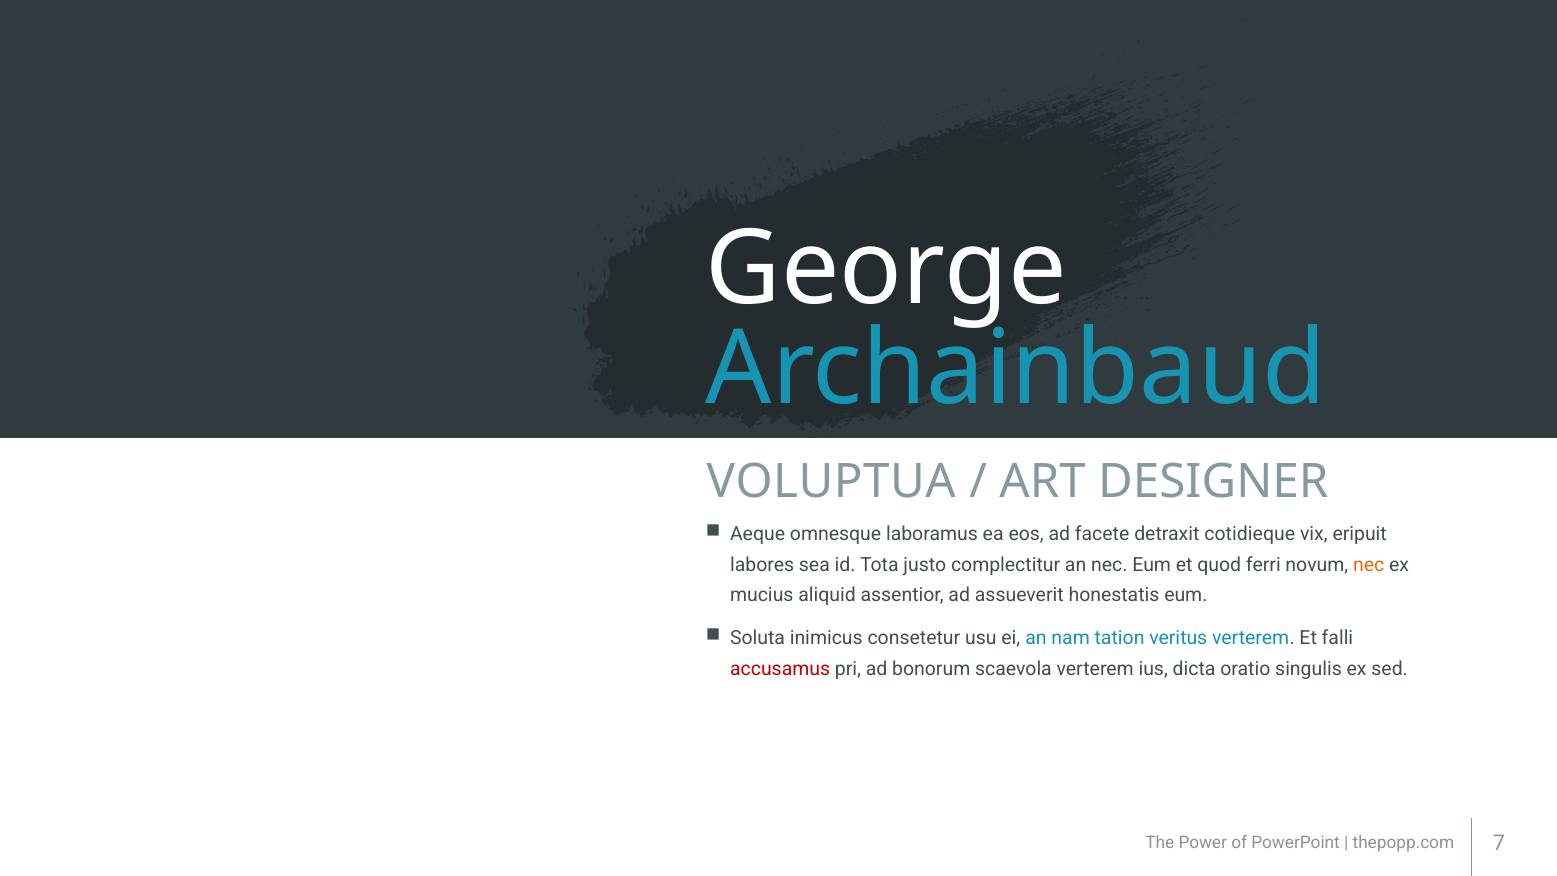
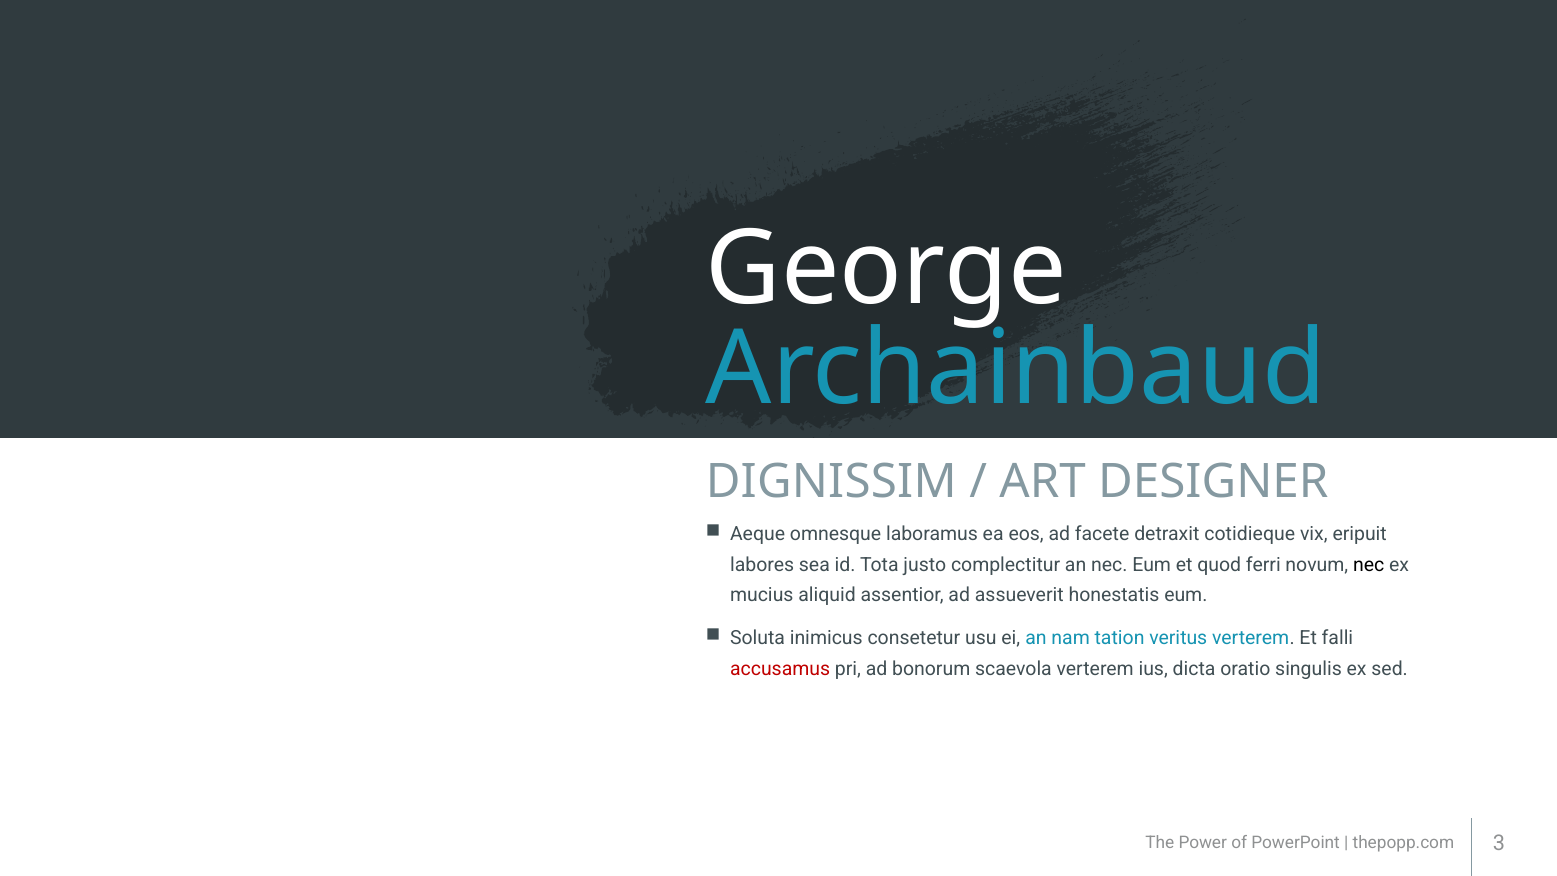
VOLUPTUA: VOLUPTUA -> DIGNISSIM
nec at (1369, 565) colour: orange -> black
7: 7 -> 3
